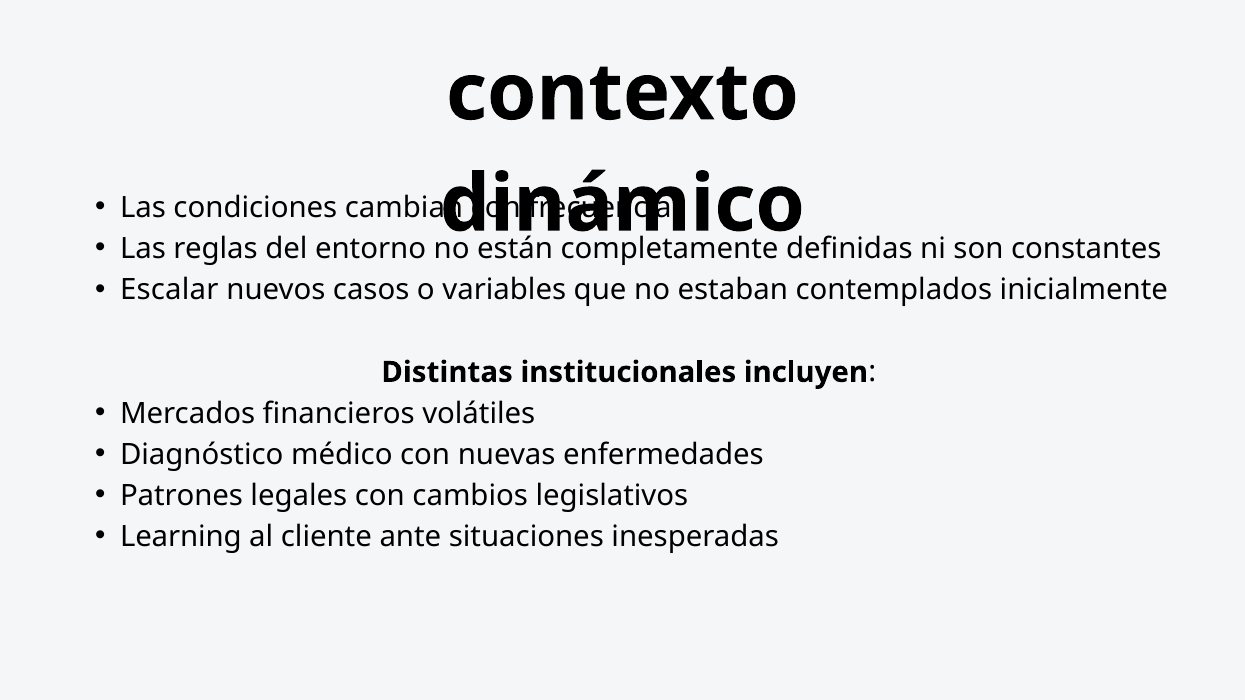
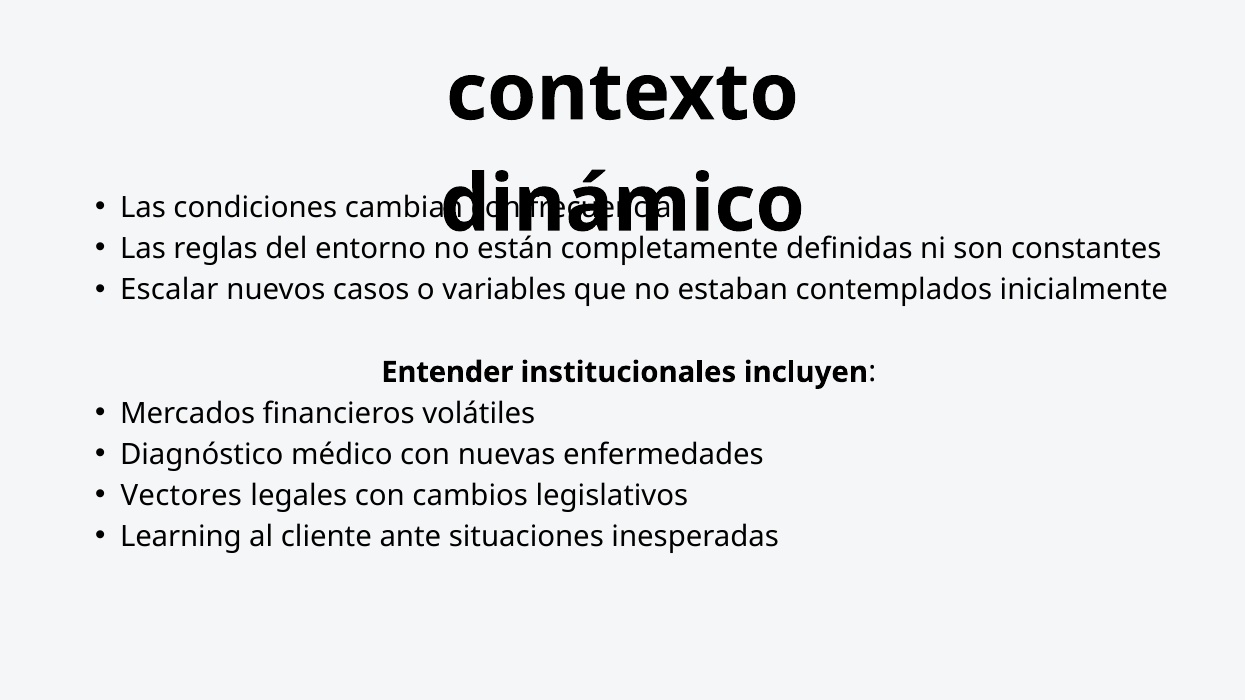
Distintas: Distintas -> Entender
Patrones: Patrones -> Vectores
